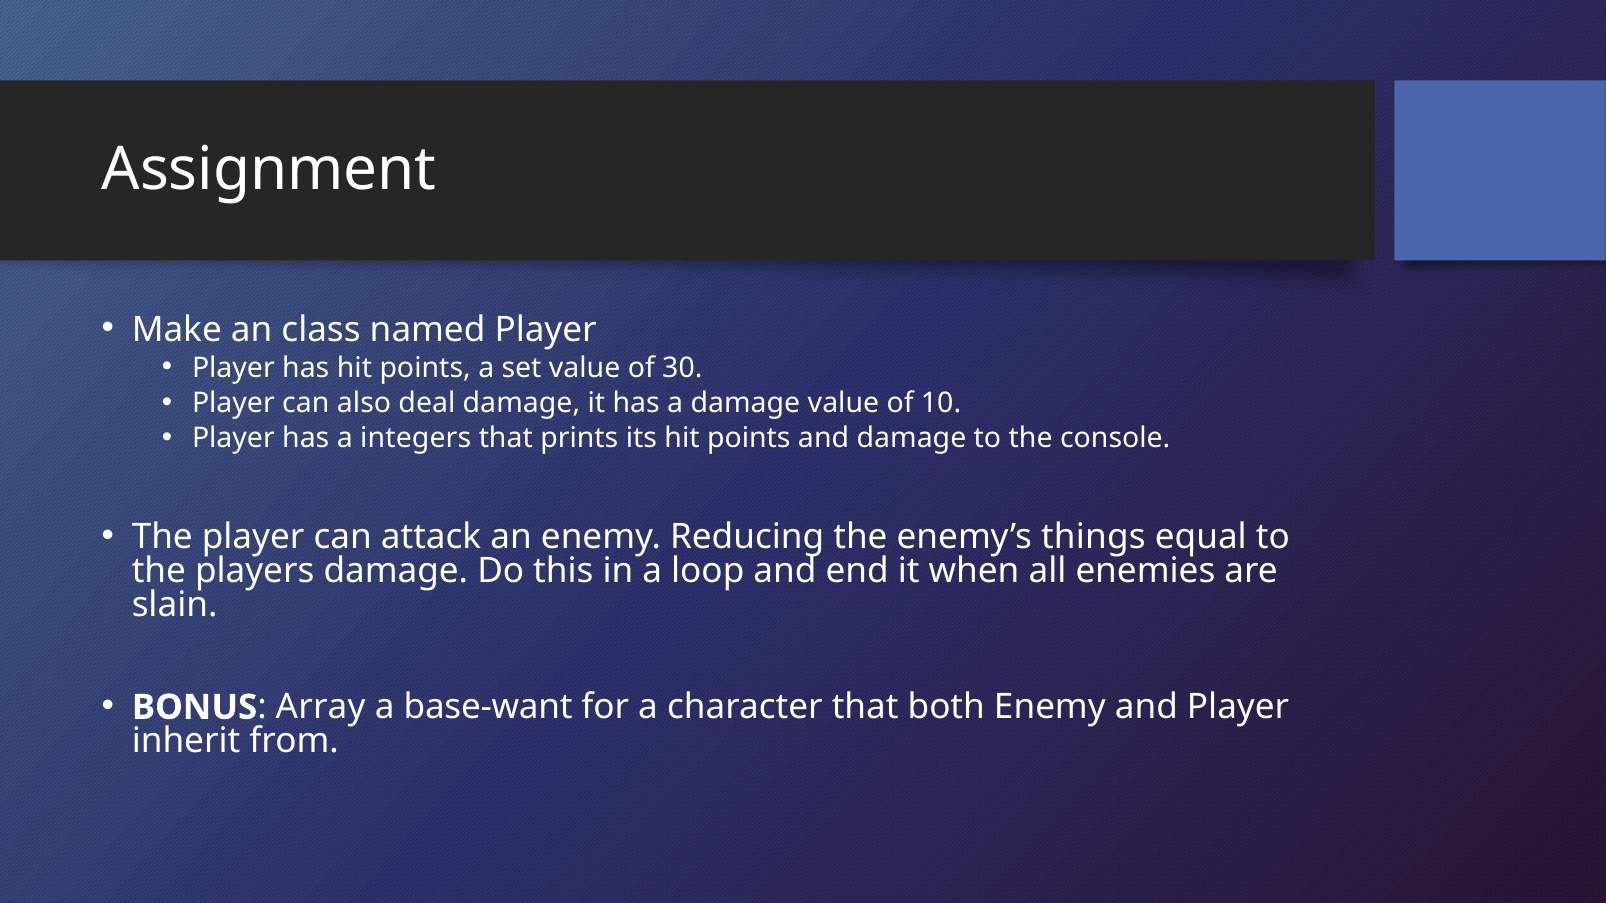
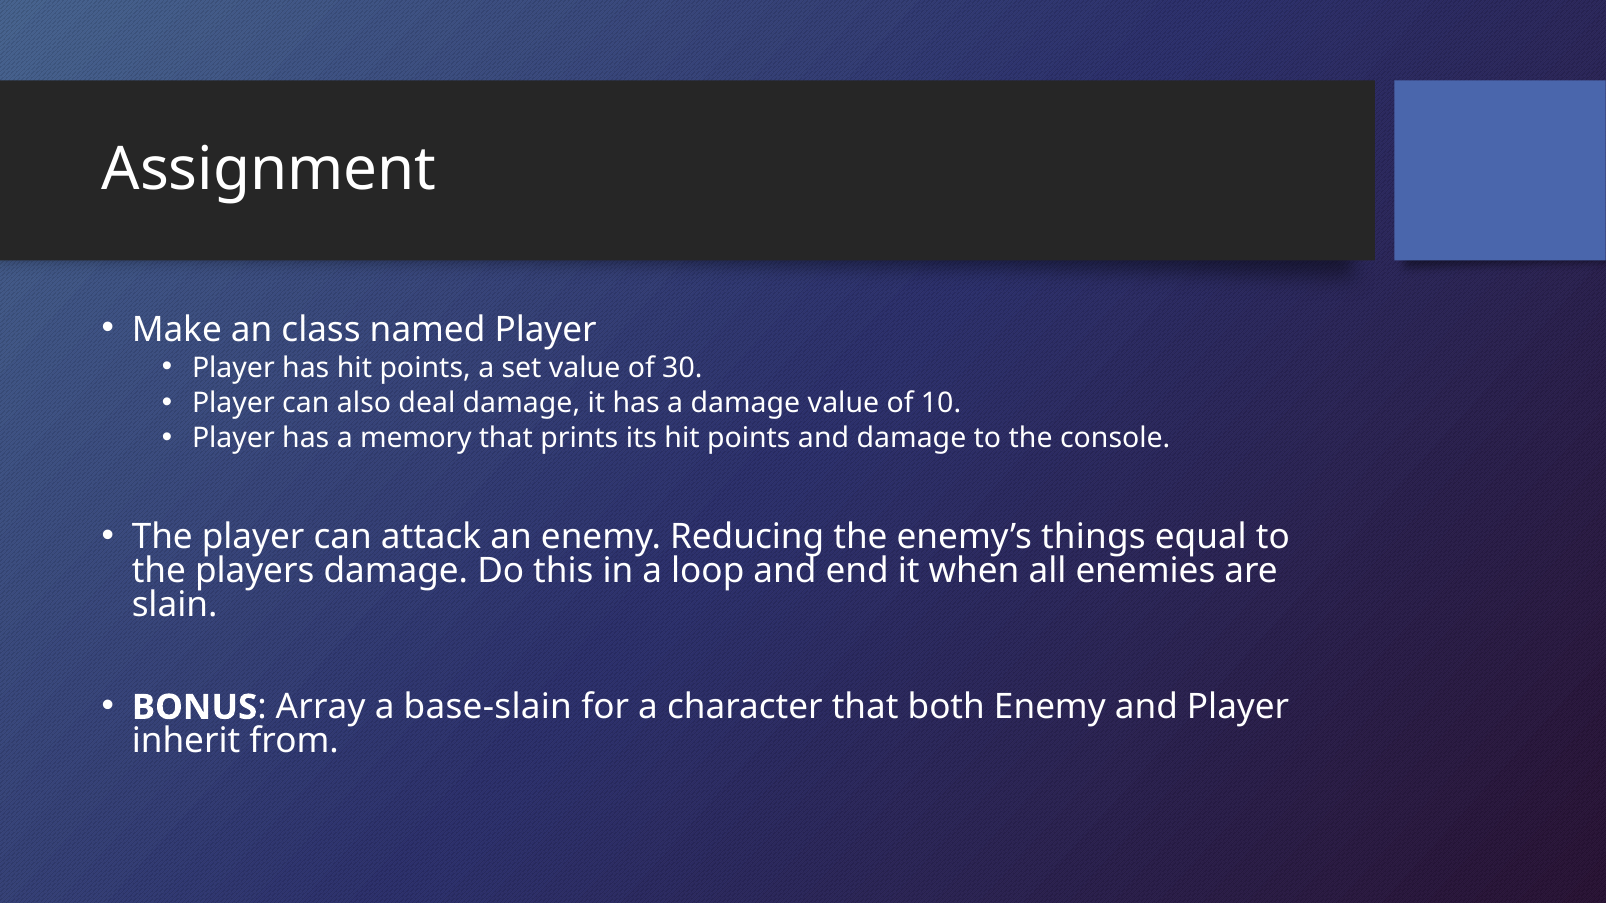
integers: integers -> memory
base-want: base-want -> base-slain
